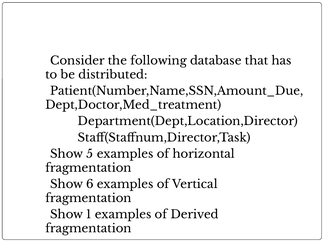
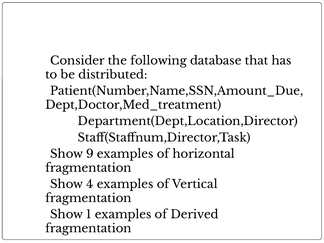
5: 5 -> 9
6: 6 -> 4
